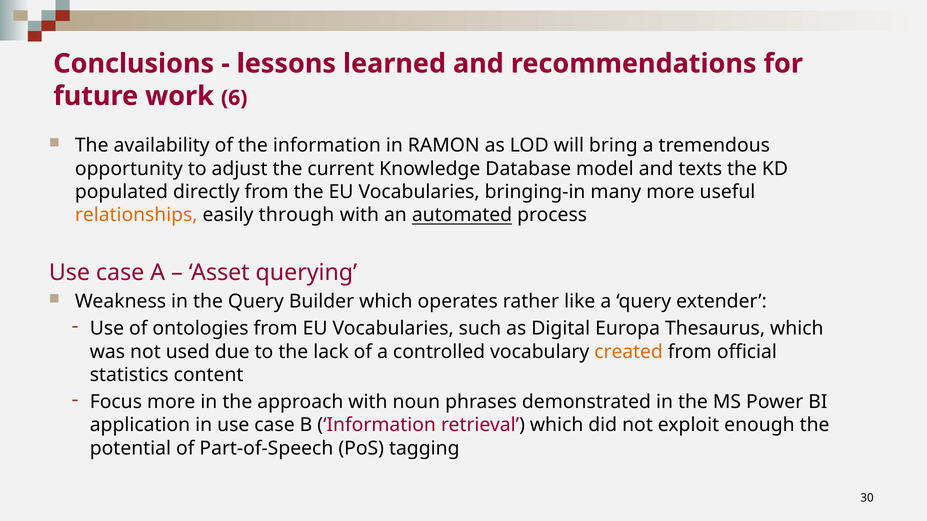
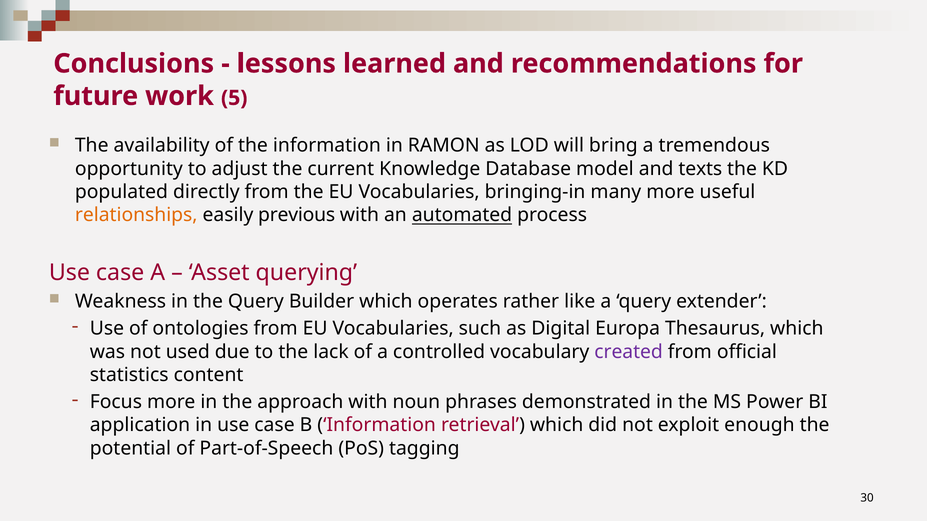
6: 6 -> 5
through: through -> previous
created colour: orange -> purple
